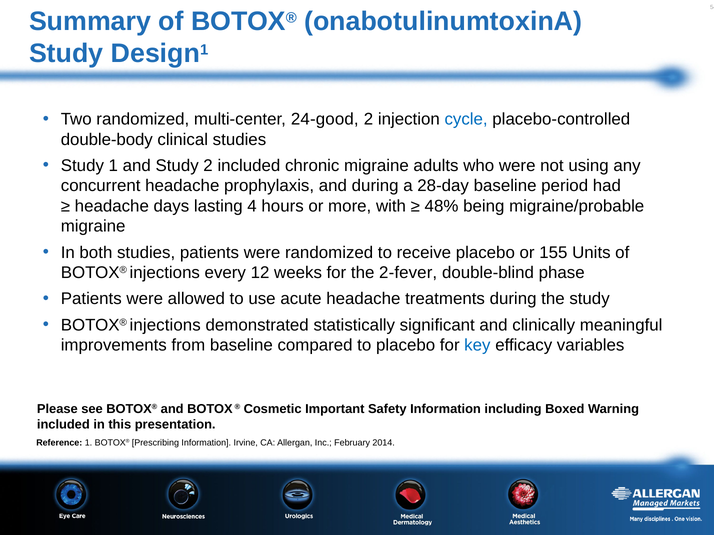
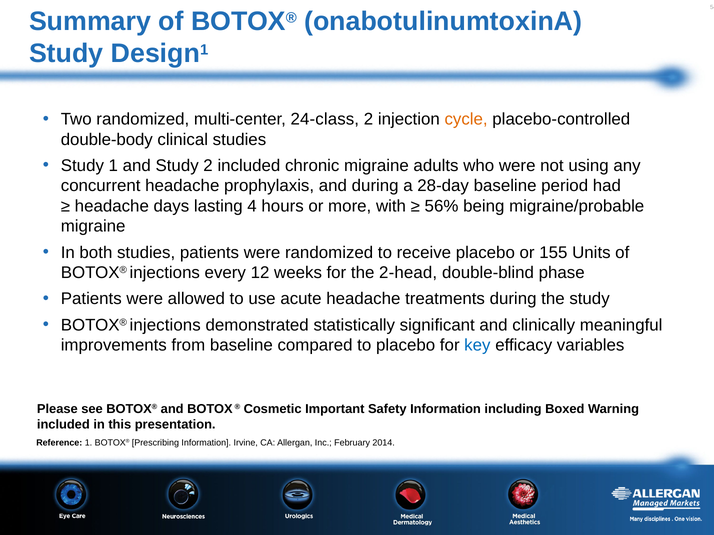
24-good: 24-good -> 24-class
cycle colour: blue -> orange
48%: 48% -> 56%
2-fever: 2-fever -> 2-head
